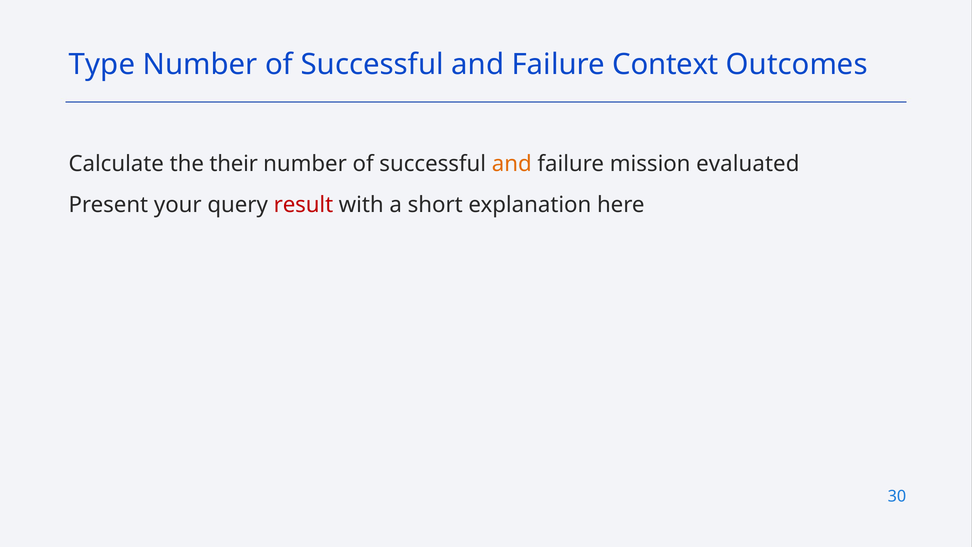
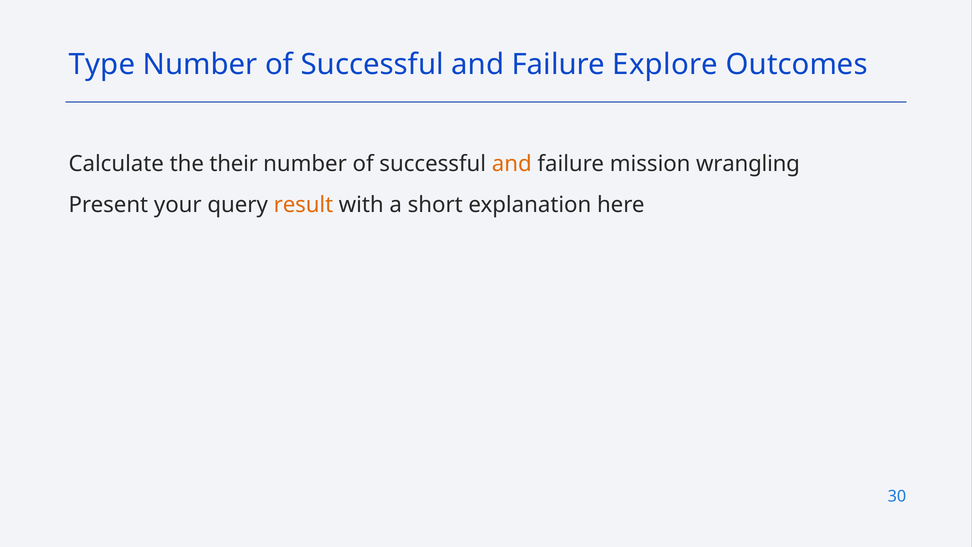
Context: Context -> Explore
evaluated: evaluated -> wrangling
result colour: red -> orange
